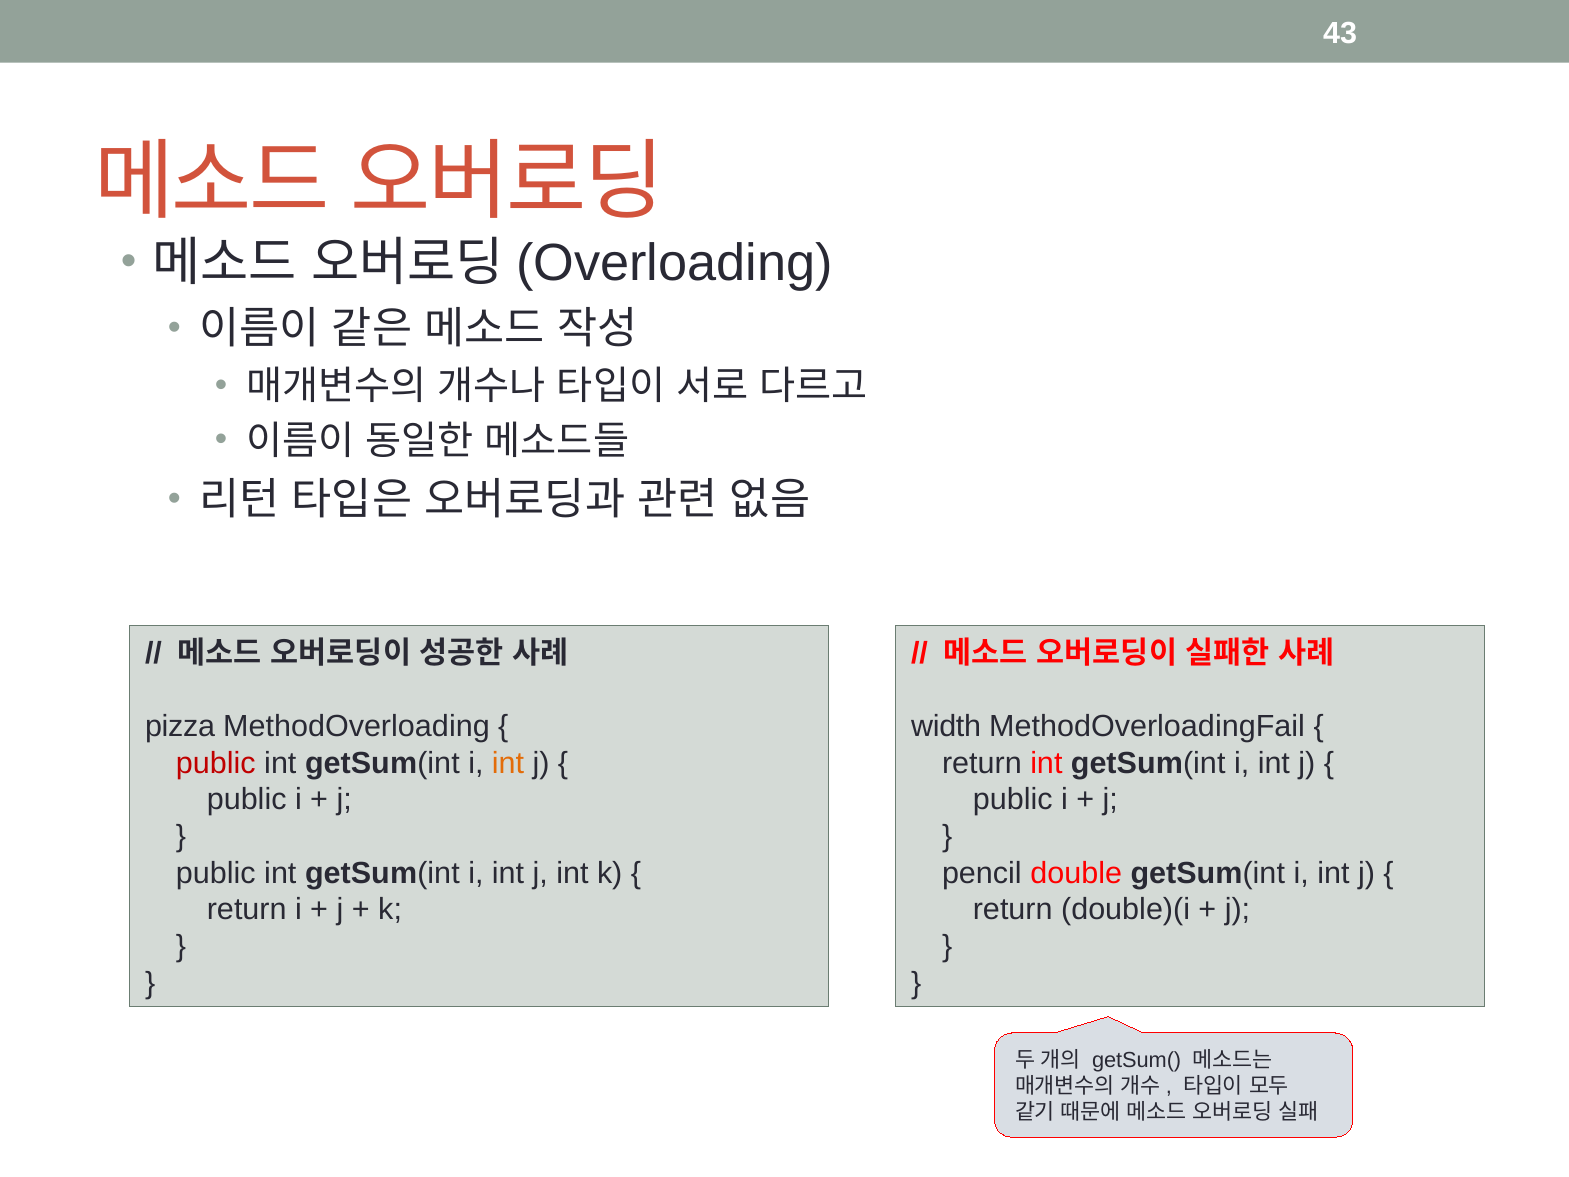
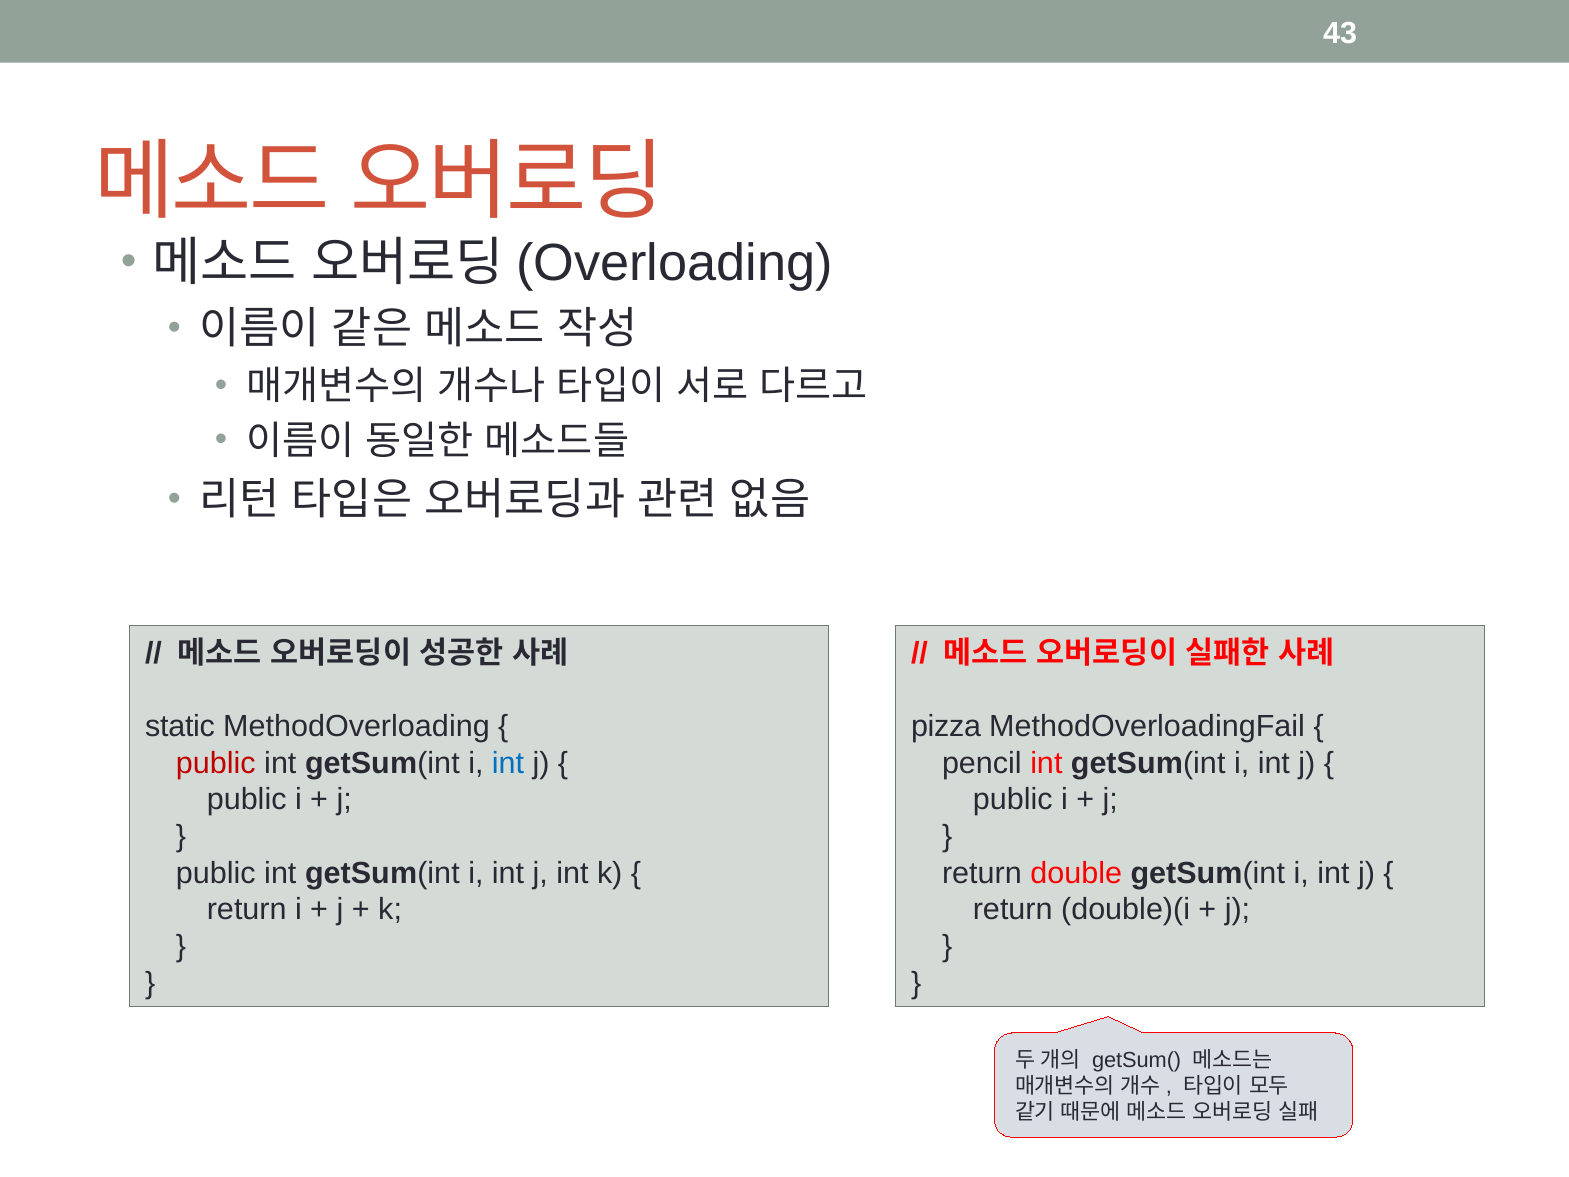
pizza: pizza -> static
width: width -> pizza
int at (508, 763) colour: orange -> blue
return at (982, 763): return -> pencil
pencil at (982, 873): pencil -> return
